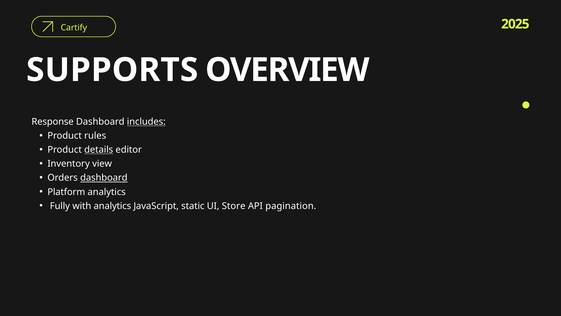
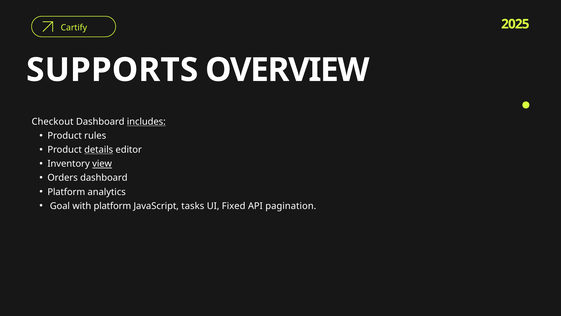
Response: Response -> Checkout
view underline: none -> present
dashboard at (104, 178) underline: present -> none
Fully: Fully -> Goal
with analytics: analytics -> platform
static: static -> tasks
Store: Store -> Fixed
